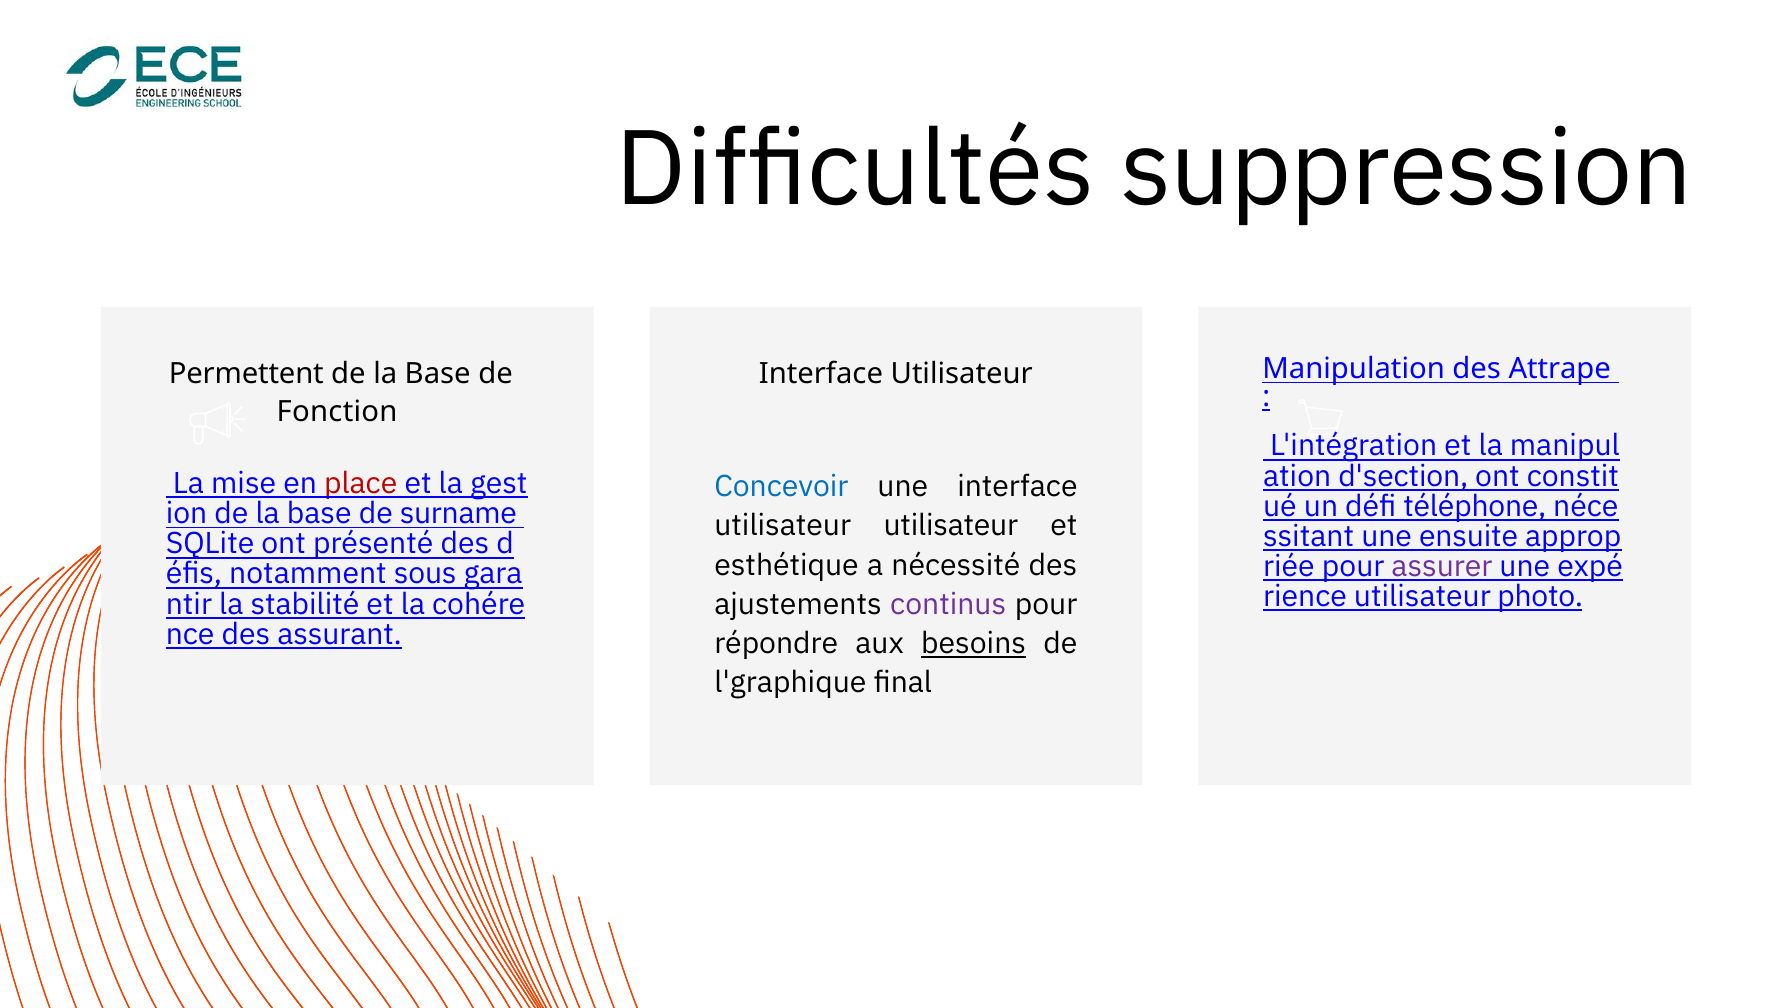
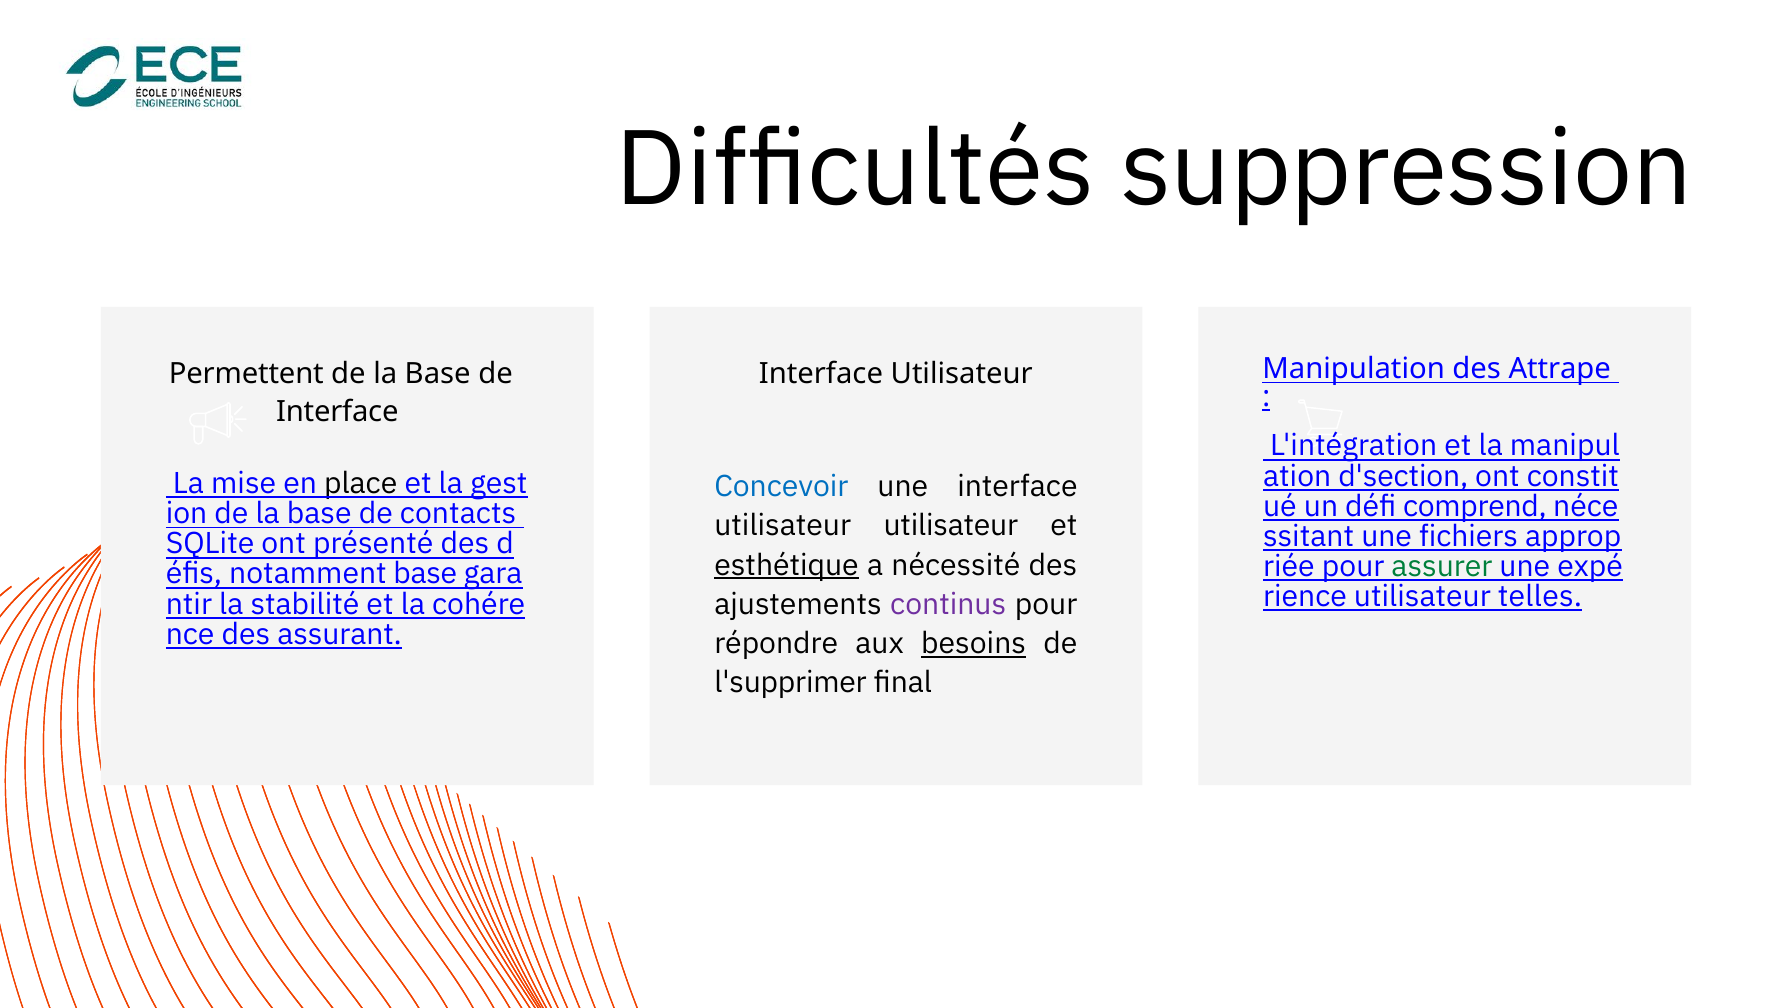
Fonction at (337, 412): Fonction -> Interface
place colour: red -> black
téléphone: téléphone -> comprend
surname: surname -> contacts
ensuite: ensuite -> fichiers
esthétique underline: none -> present
assurer colour: purple -> green
notamment sous: sous -> base
photo: photo -> telles
l'graphique: l'graphique -> l'supprimer
